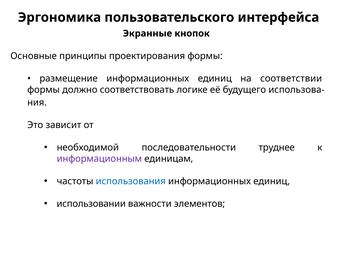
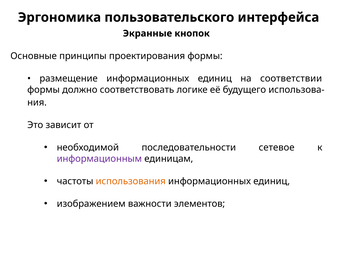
труднее: труднее -> сетевое
использования colour: blue -> orange
использовании: использовании -> изображением
